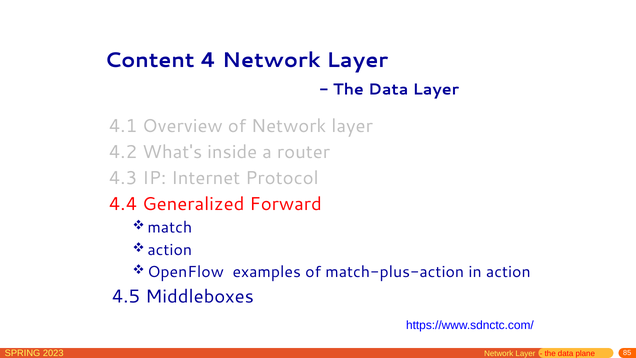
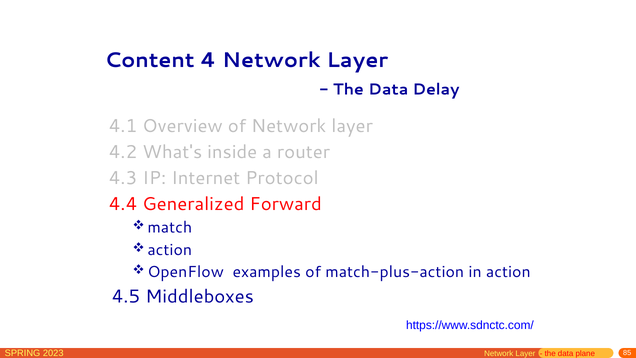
Data Layer: Layer -> Delay
